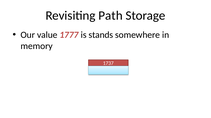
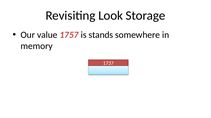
Path: Path -> Look
1777: 1777 -> 1757
